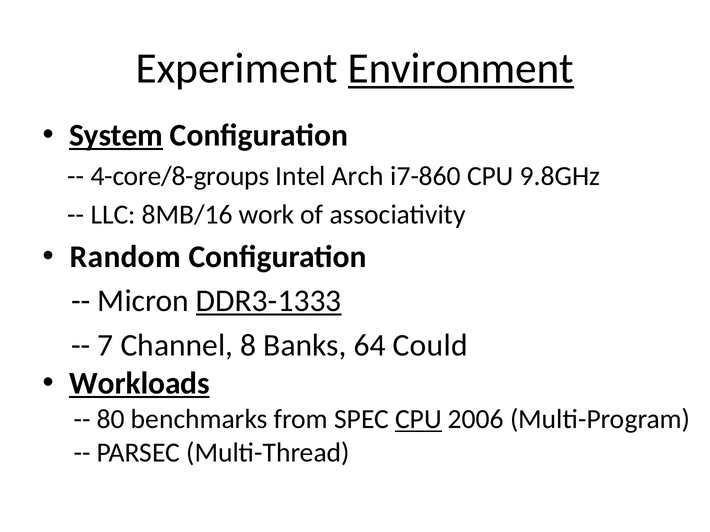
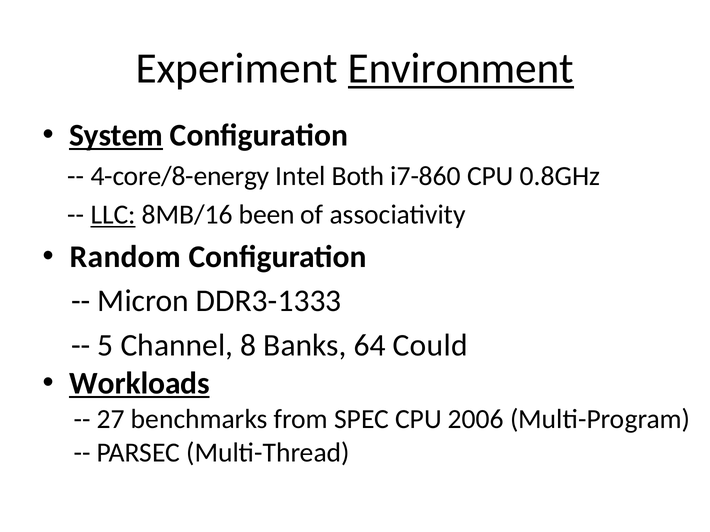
4-core/8-groups: 4-core/8-groups -> 4-core/8-energy
Arch: Arch -> Both
9.8GHz: 9.8GHz -> 0.8GHz
LLC underline: none -> present
work: work -> been
DDR3-1333 underline: present -> none
7: 7 -> 5
80: 80 -> 27
CPU at (419, 420) underline: present -> none
